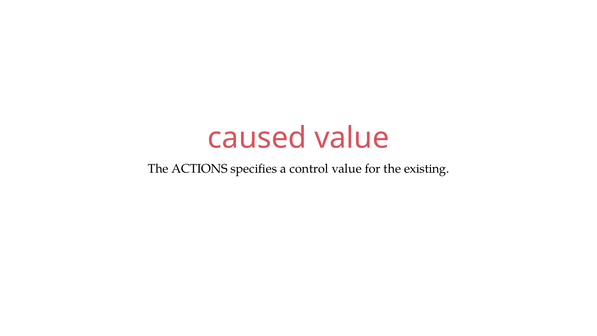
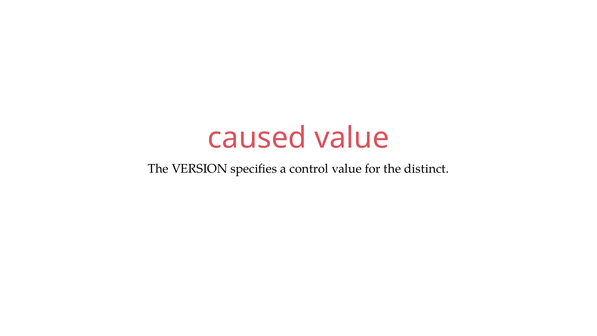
ACTIONS: ACTIONS -> VERSION
existing: existing -> distinct
